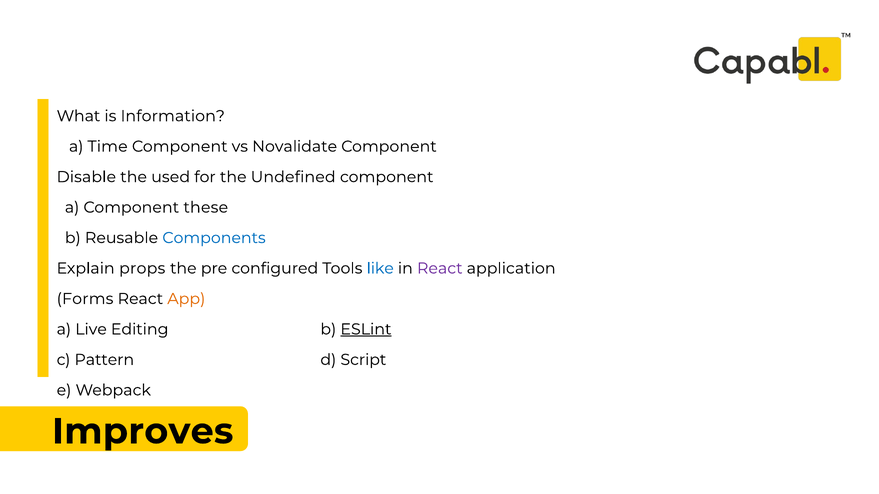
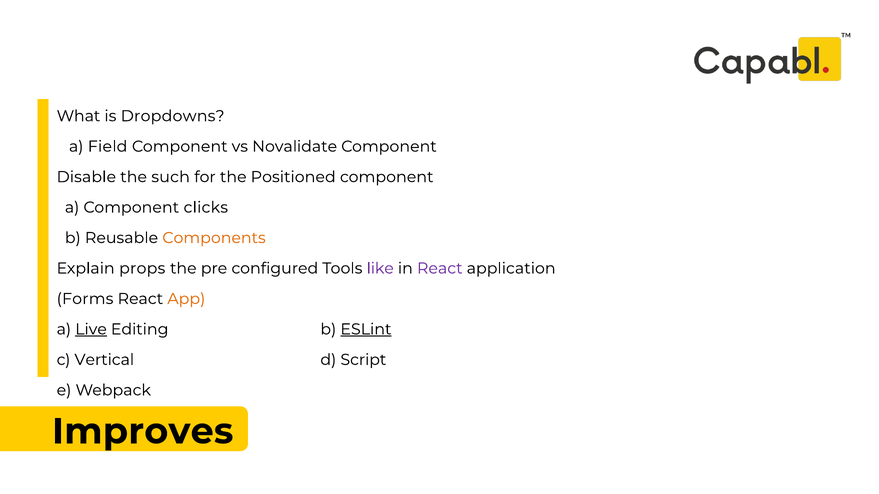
Information: Information -> Dropdowns
Time: Time -> Field
used: used -> such
Undefined: Undefined -> Positioned
these: these -> clicks
Components colour: blue -> orange
like colour: blue -> purple
Live underline: none -> present
Pattern: Pattern -> Vertical
